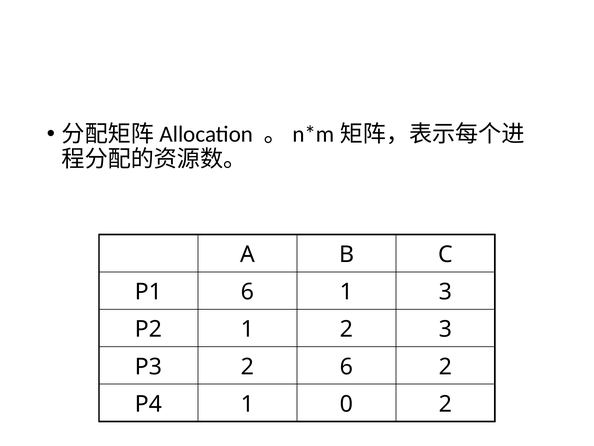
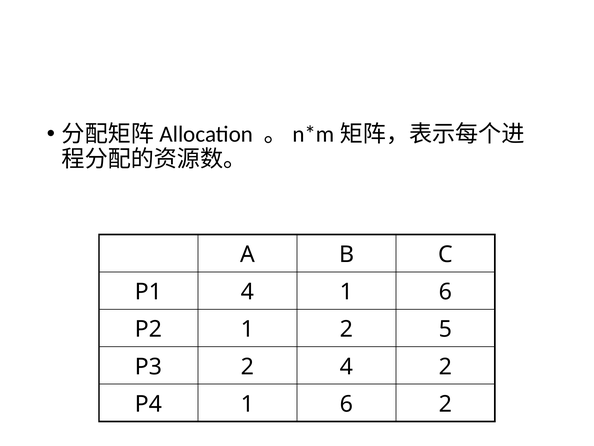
P1 6: 6 -> 4
3 at (445, 292): 3 -> 6
2 3: 3 -> 5
2 6: 6 -> 4
P4 1 0: 0 -> 6
